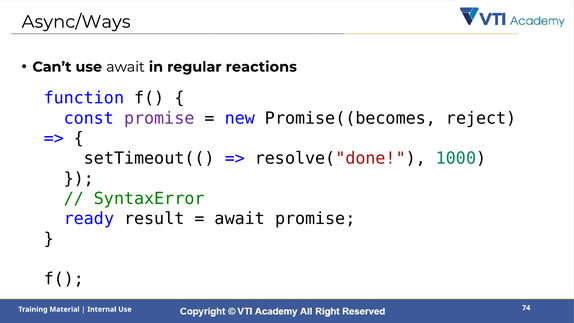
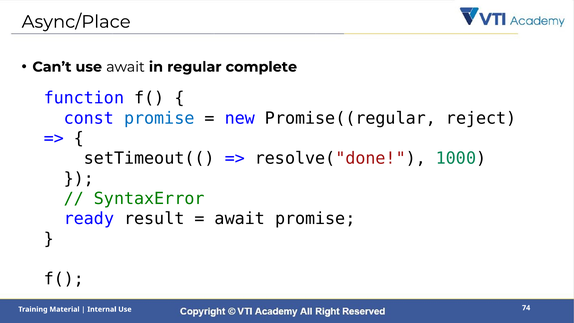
Async/Ways: Async/Ways -> Async/Place
reactions: reactions -> complete
promise at (159, 118) colour: purple -> blue
Promise((becomes: Promise((becomes -> Promise((regular
